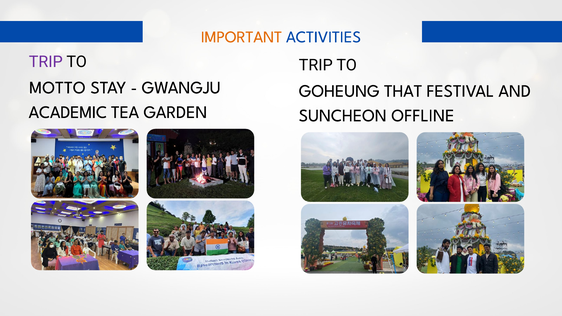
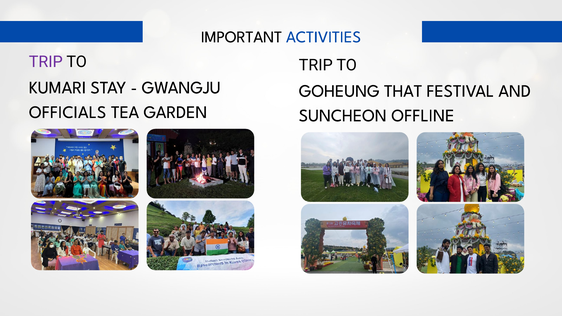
IMPORTANT colour: orange -> black
MOTTO: MOTTO -> KUMARI
ACADEMIC: ACADEMIC -> OFFICIALS
